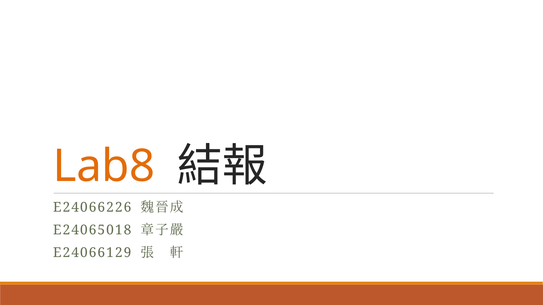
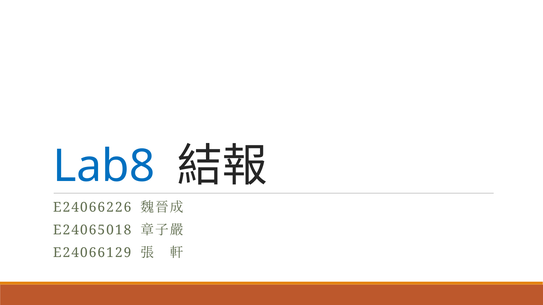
Lab8 colour: orange -> blue
